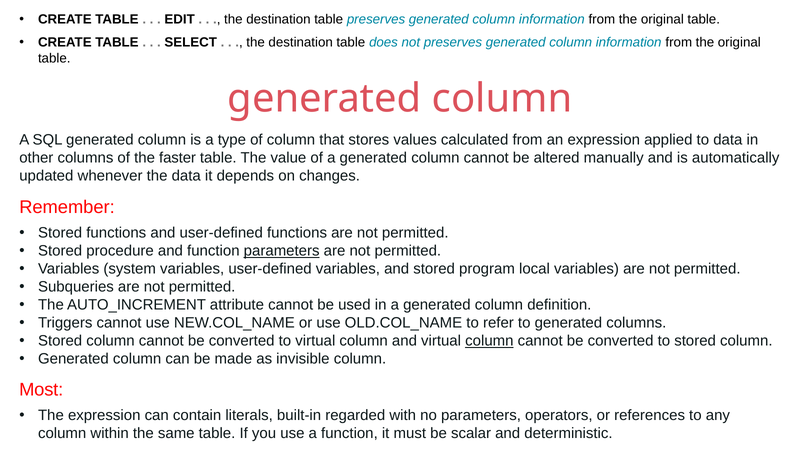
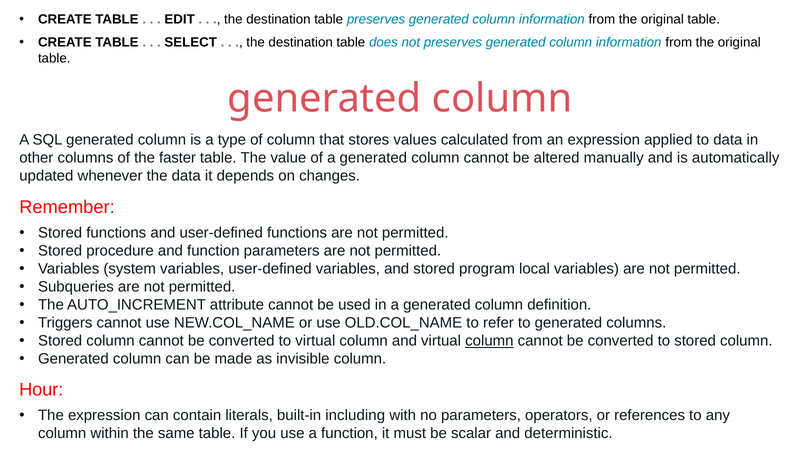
parameters at (282, 251) underline: present -> none
Most: Most -> Hour
regarded: regarded -> including
